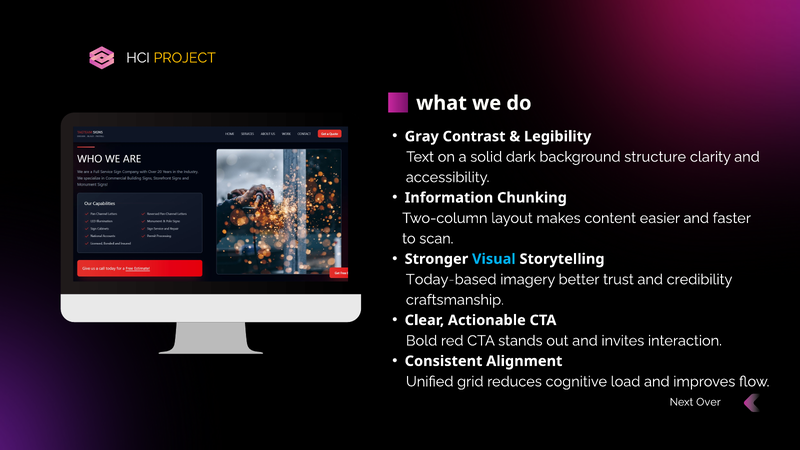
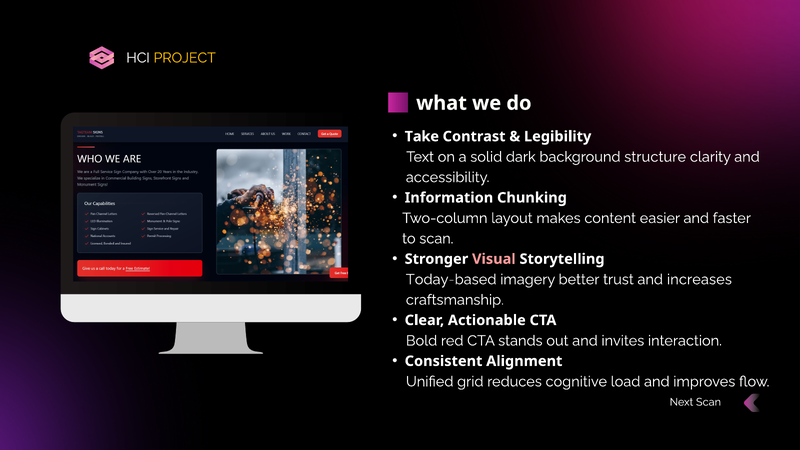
Gray: Gray -> Take
Visual colour: light blue -> pink
credibility: credibility -> increases
Next Over: Over -> Scan
